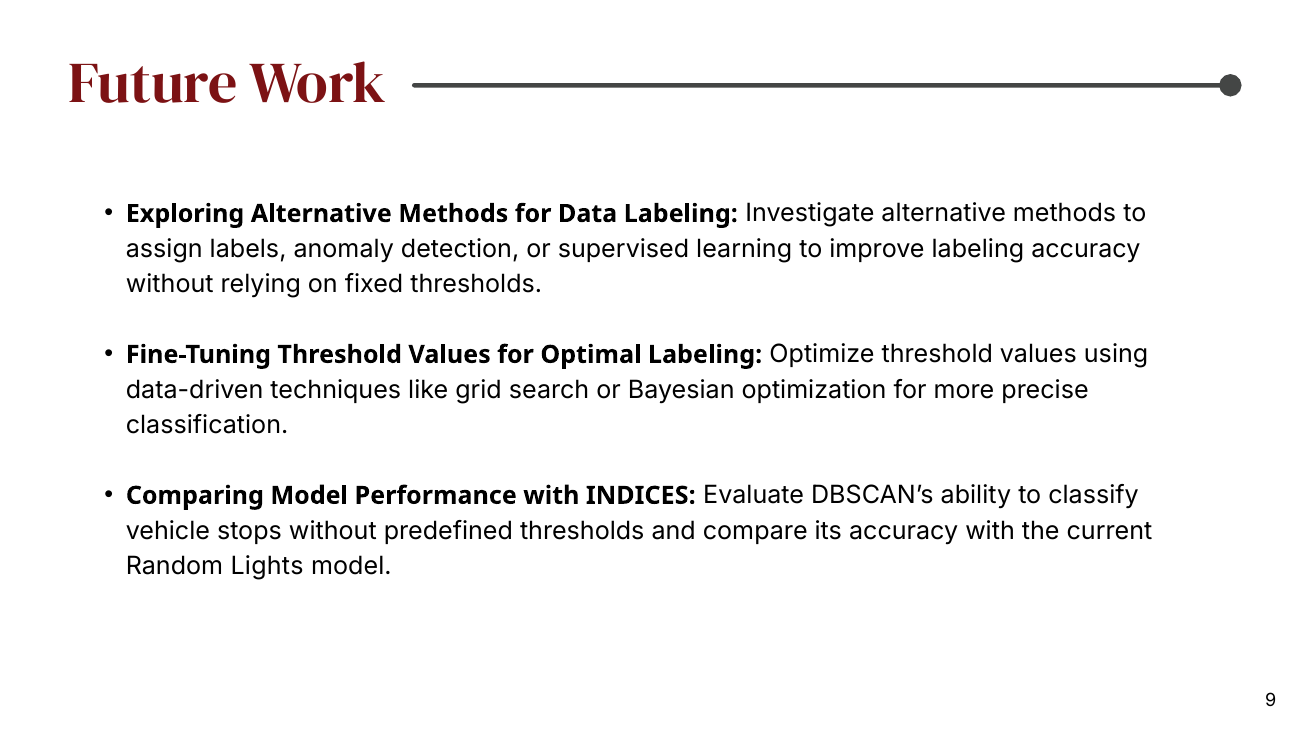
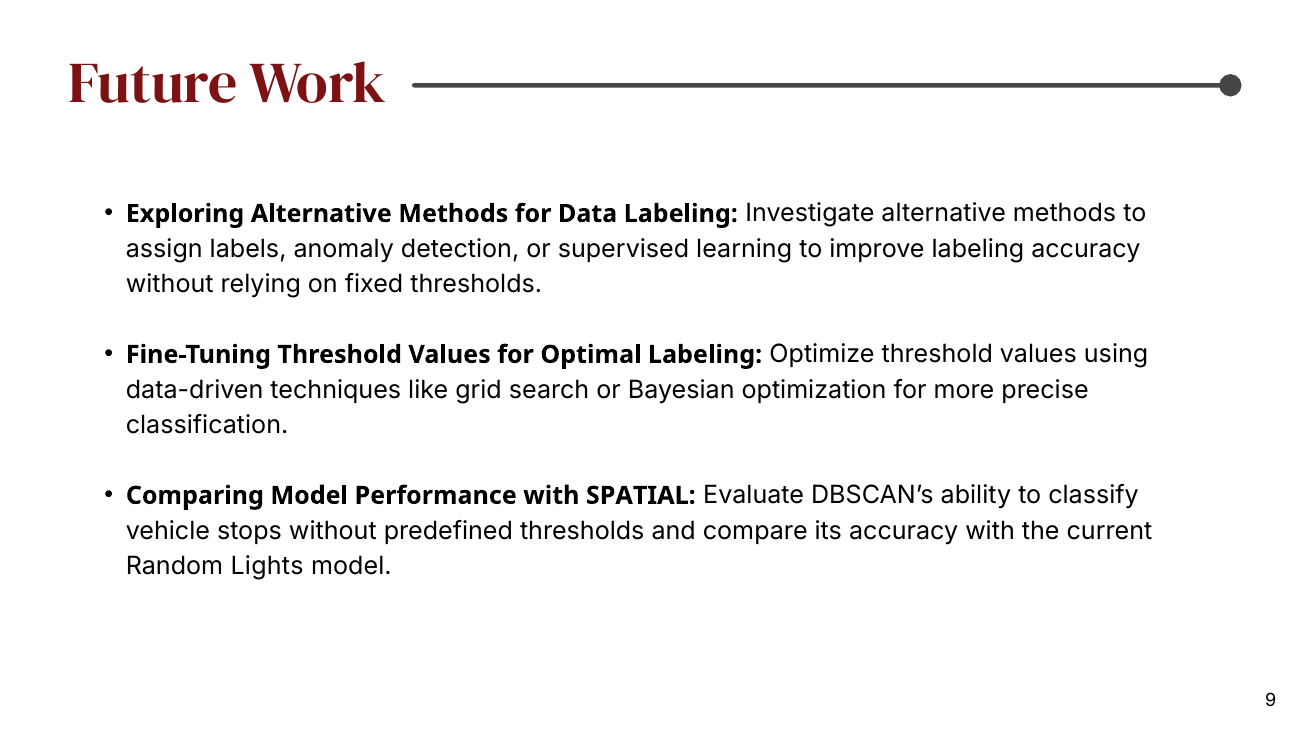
INDICES: INDICES -> SPATIAL
